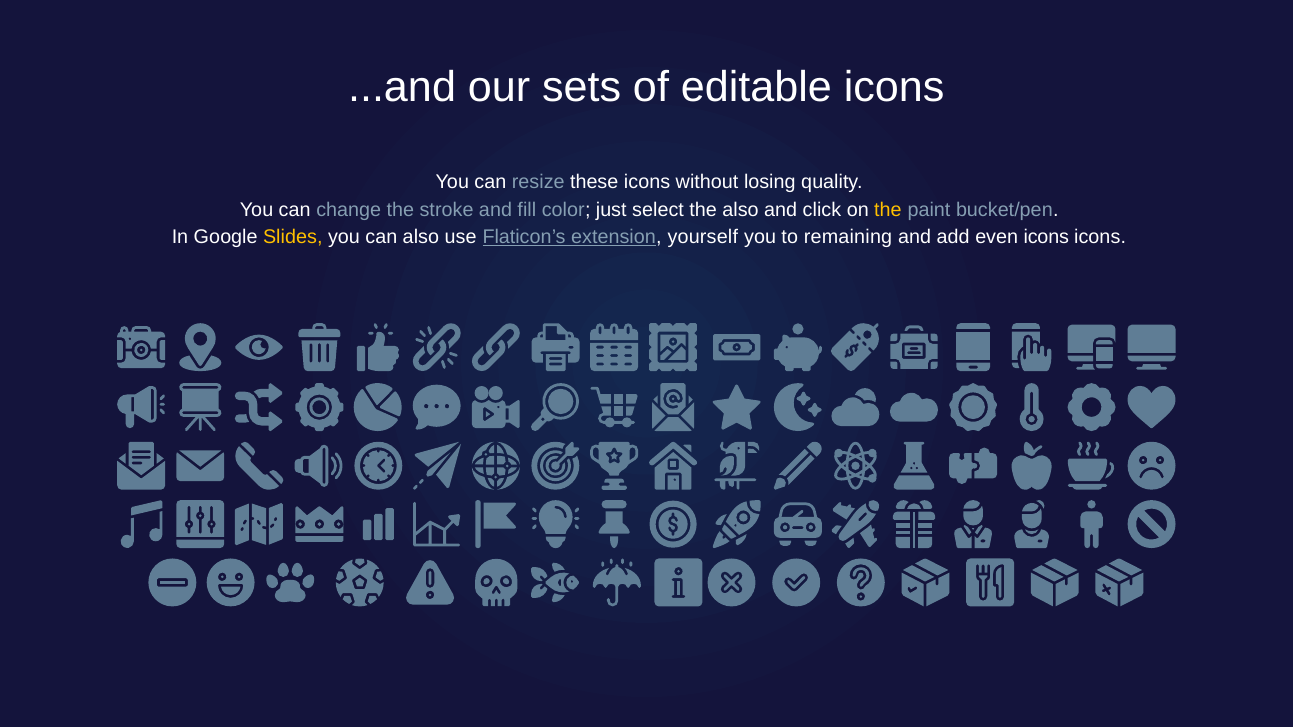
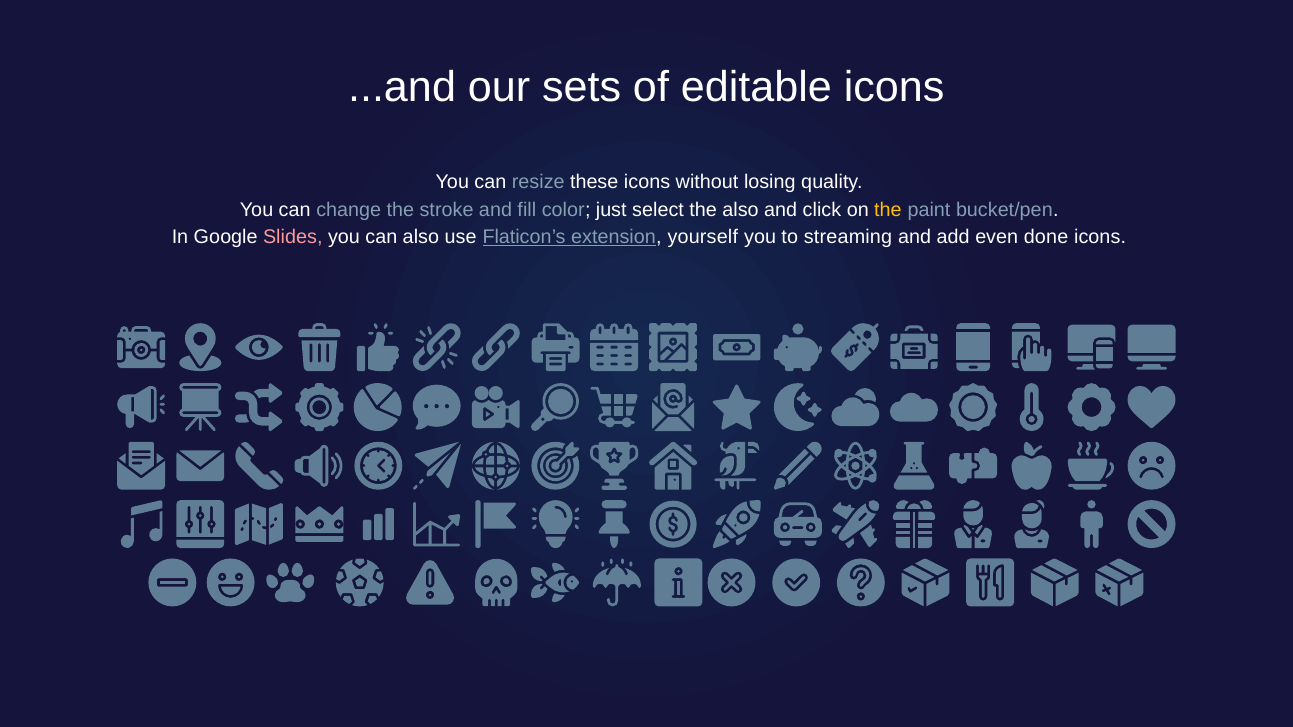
Slides colour: yellow -> pink
remaining: remaining -> streaming
even icons: icons -> done
